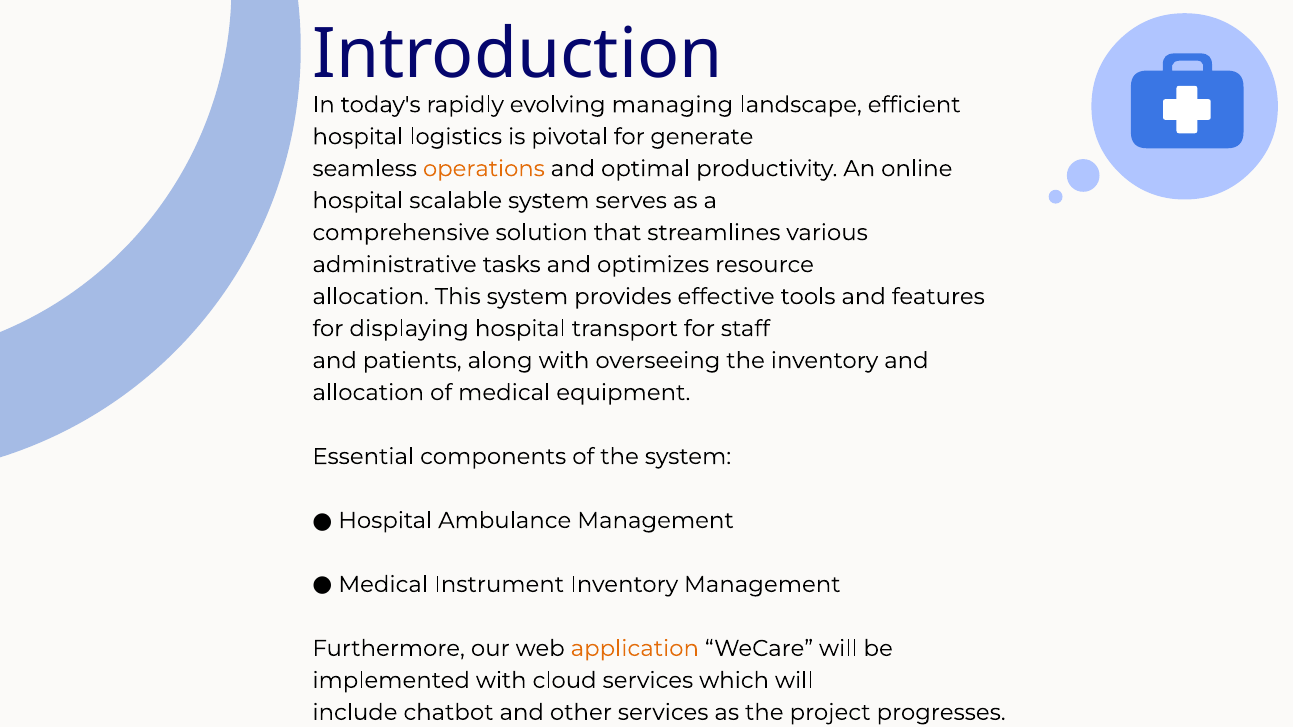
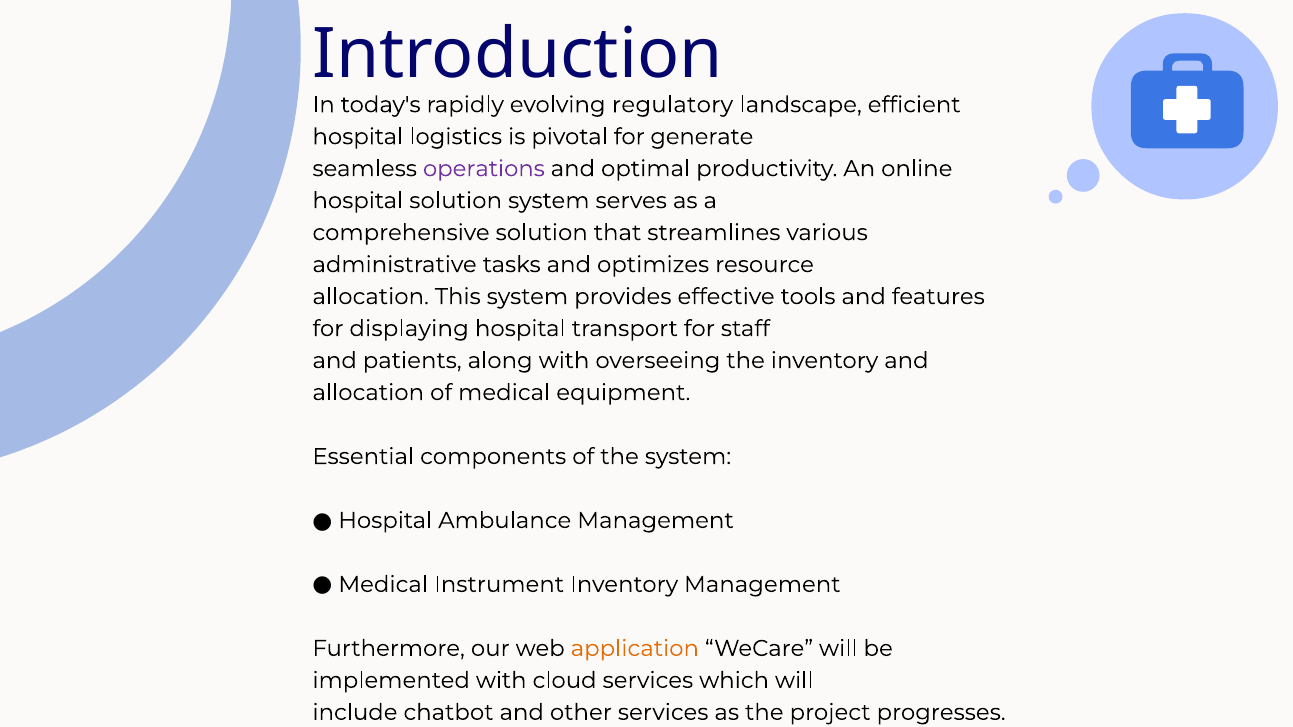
managing: managing -> regulatory
operations colour: orange -> purple
hospital scalable: scalable -> solution
